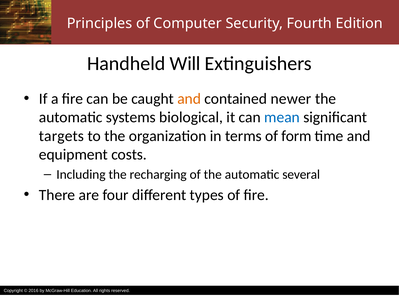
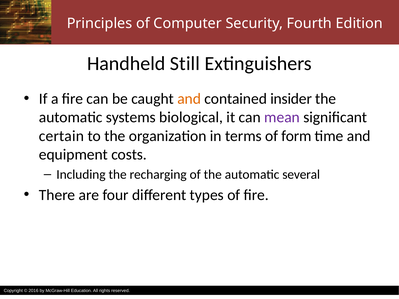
Will: Will -> Still
newer: newer -> insider
mean colour: blue -> purple
targets: targets -> certain
